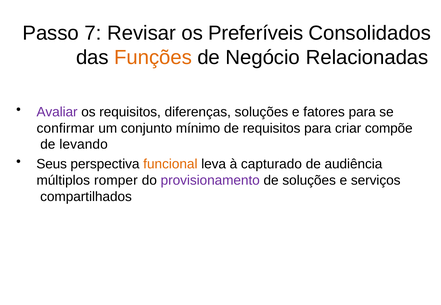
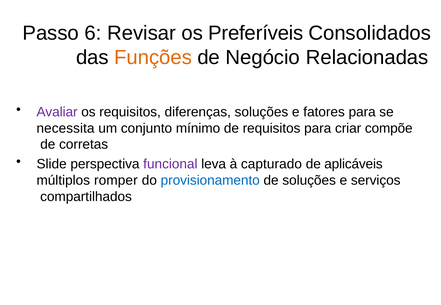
7: 7 -> 6
confirmar: confirmar -> necessita
levando: levando -> corretas
Seus: Seus -> Slide
funcional colour: orange -> purple
audiência: audiência -> aplicáveis
provisionamento colour: purple -> blue
